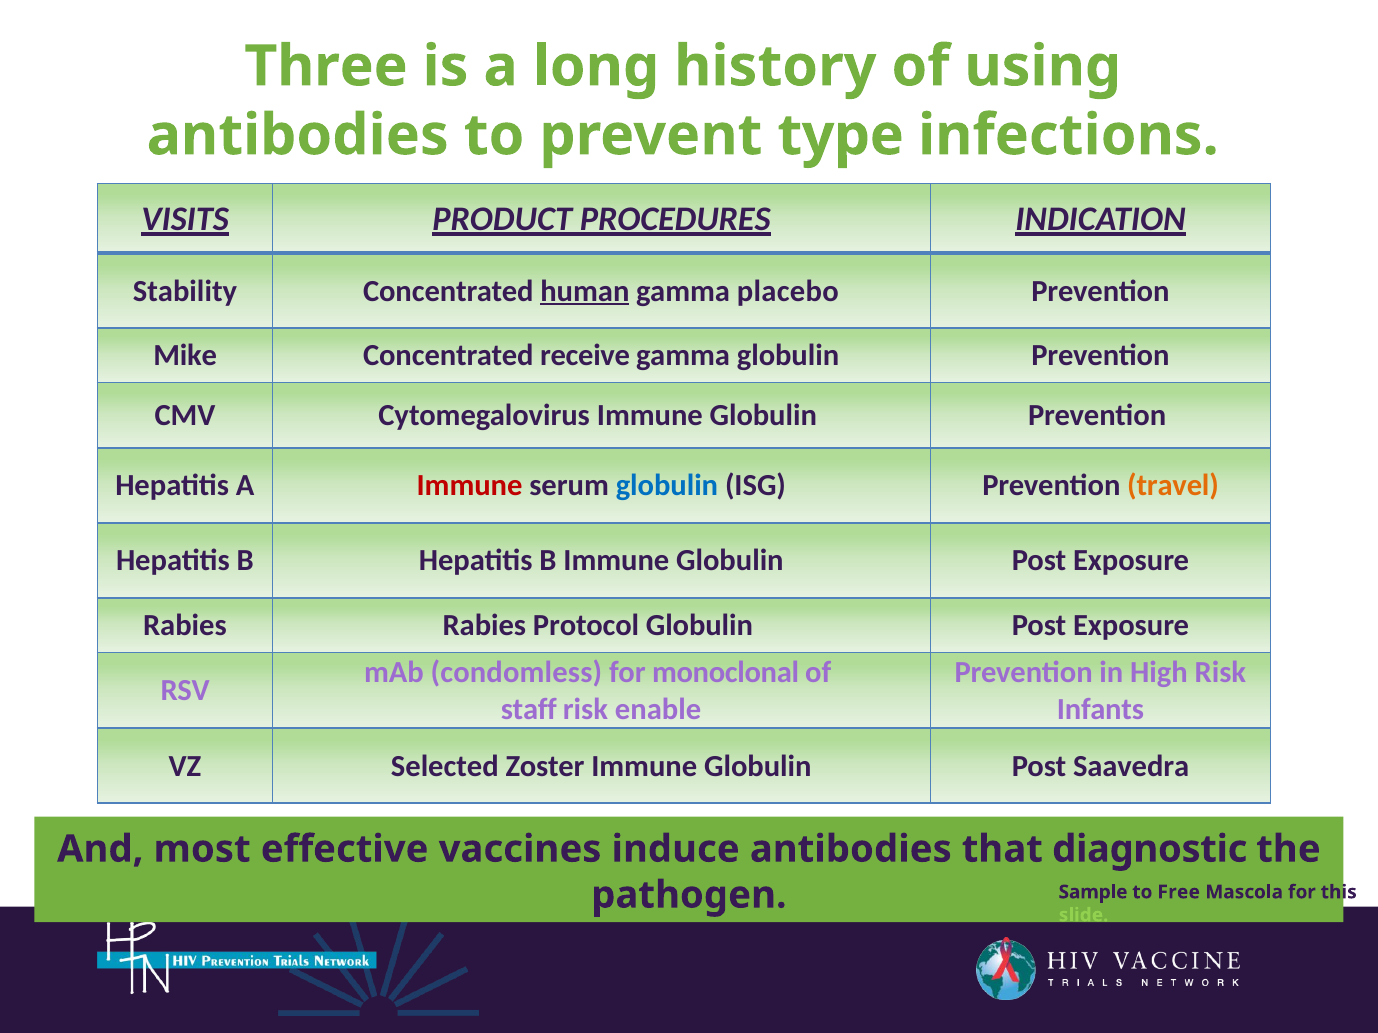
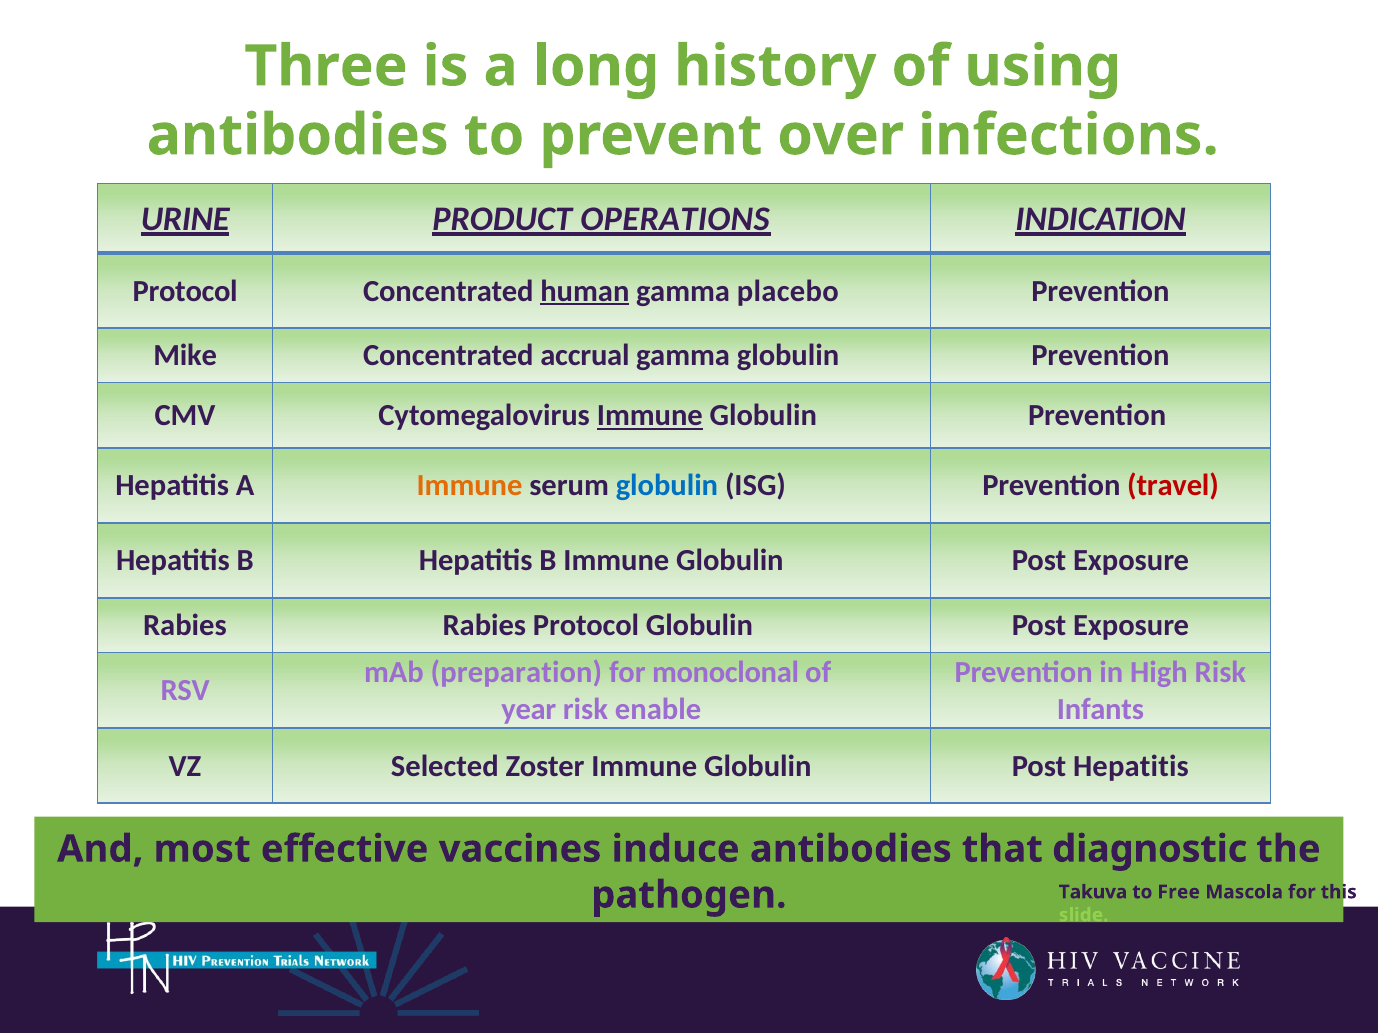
type: type -> over
VISITS: VISITS -> URINE
PROCEDURES: PROCEDURES -> OPERATIONS
Stability at (185, 291): Stability -> Protocol
receive: receive -> accrual
Immune at (650, 416) underline: none -> present
Immune at (470, 486) colour: red -> orange
travel colour: orange -> red
condomless: condomless -> preparation
staff: staff -> year
Post Saavedra: Saavedra -> Hepatitis
Sample: Sample -> Takuva
